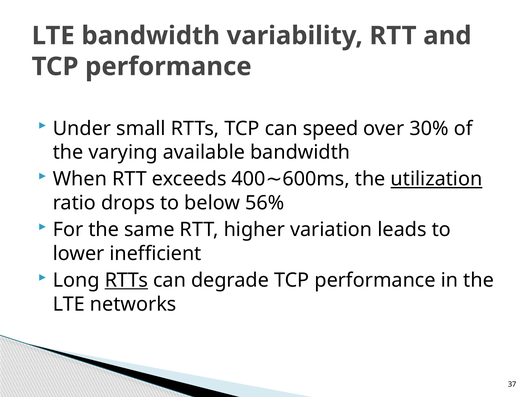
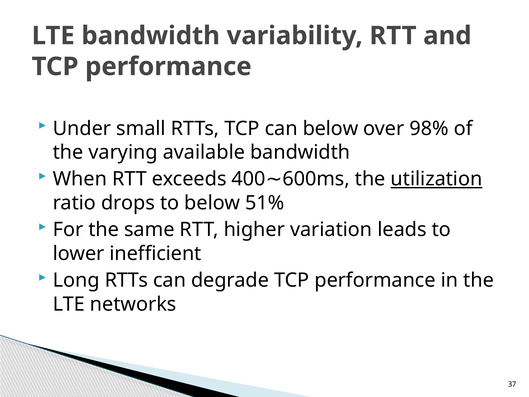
can speed: speed -> below
30%: 30% -> 98%
56%: 56% -> 51%
RTTs at (126, 280) underline: present -> none
